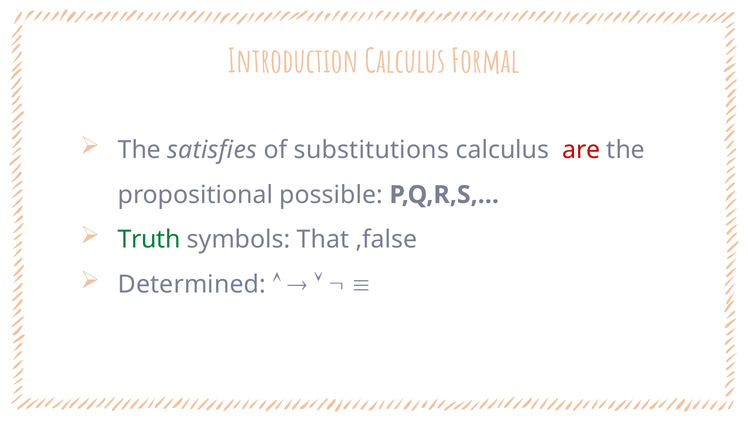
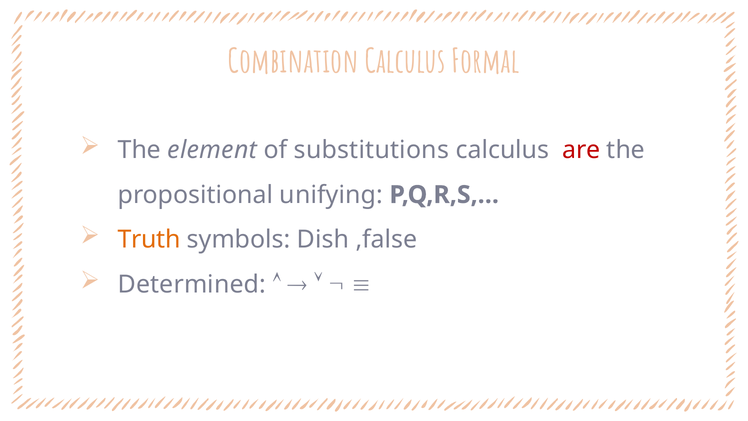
Introduction: Introduction -> Combination
satisfies: satisfies -> element
possible: possible -> unifying
Truth colour: green -> orange
That: That -> Dish
